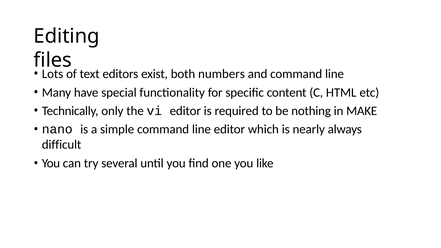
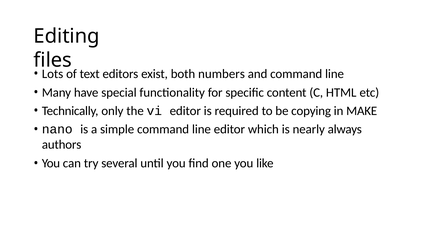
nothing: nothing -> copying
difficult: difficult -> authors
